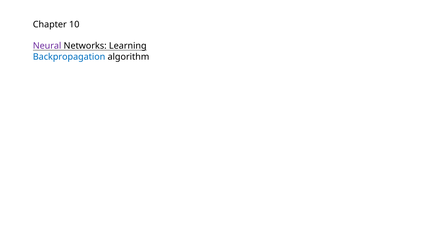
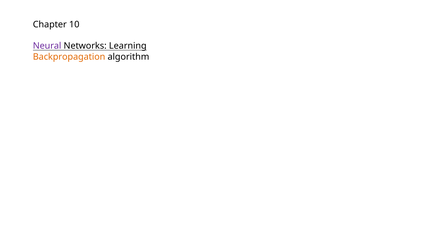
Backpropagation colour: blue -> orange
